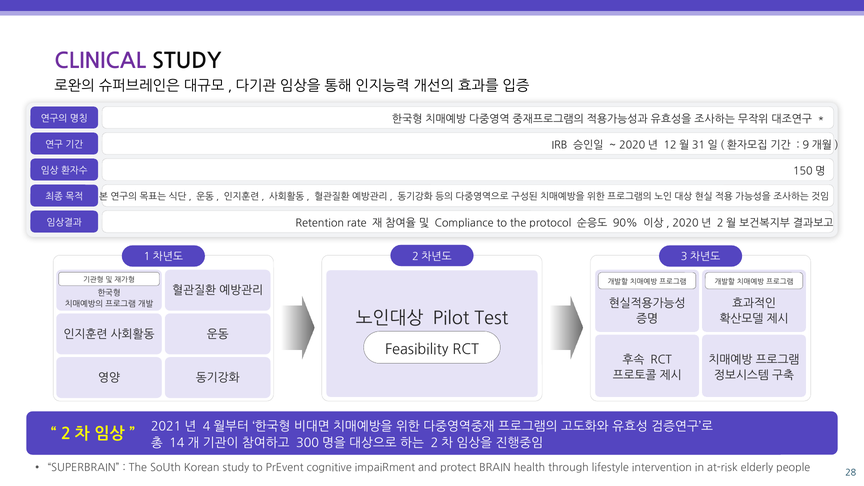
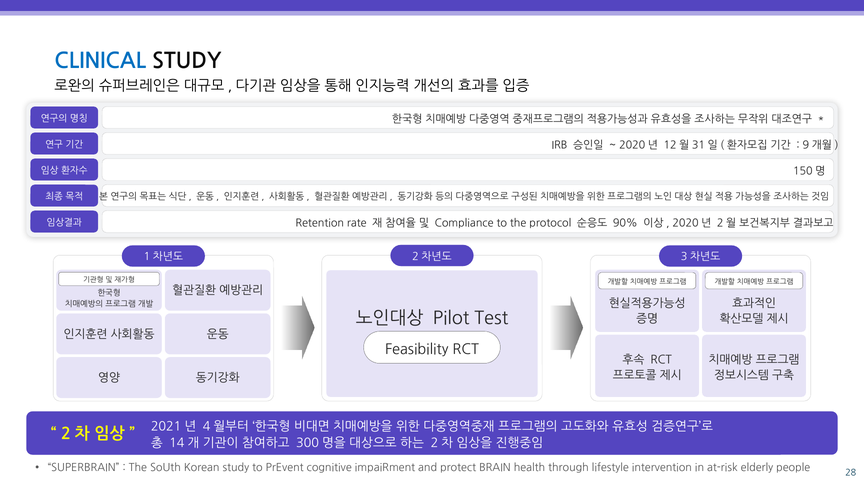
CLINICAL colour: purple -> blue
